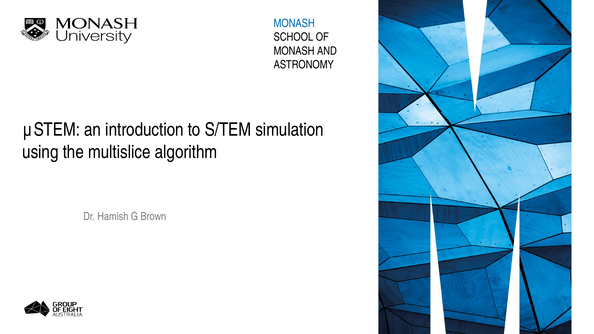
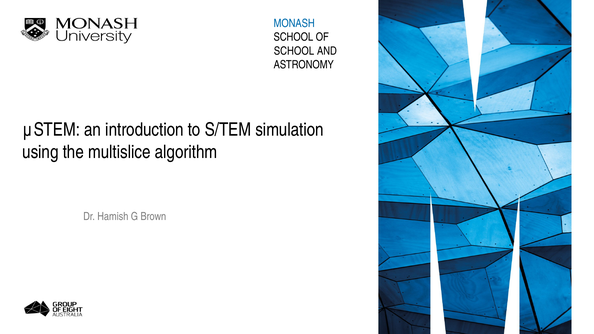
MONASH at (294, 51): MONASH -> SCHOOL
